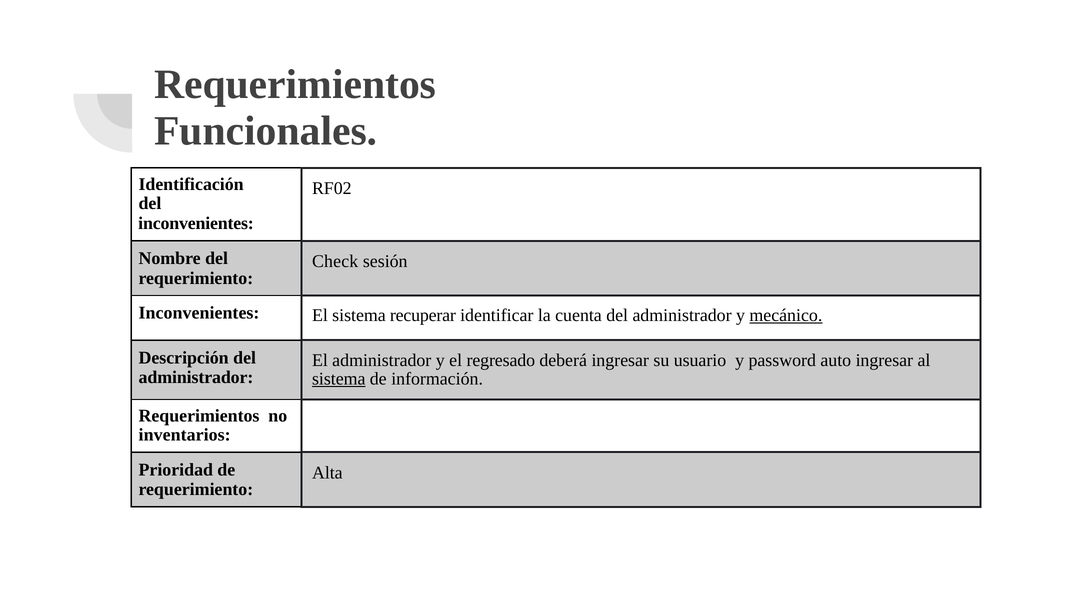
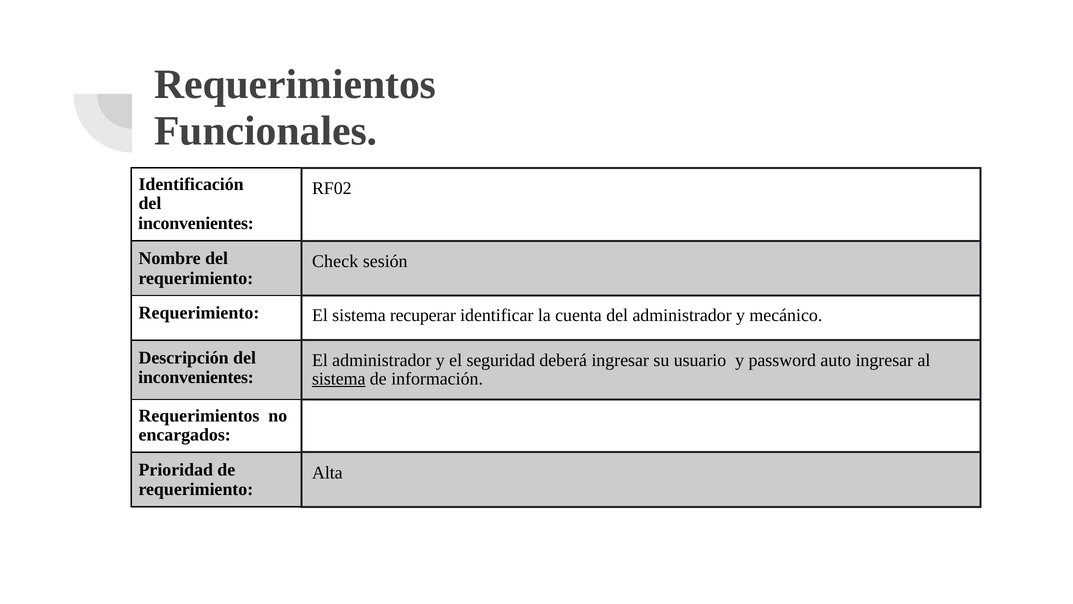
Inconvenientes at (199, 313): Inconvenientes -> Requerimiento
mecánico underline: present -> none
regresado: regresado -> seguridad
administrador at (196, 377): administrador -> inconvenientes
inventarios: inventarios -> encargados
